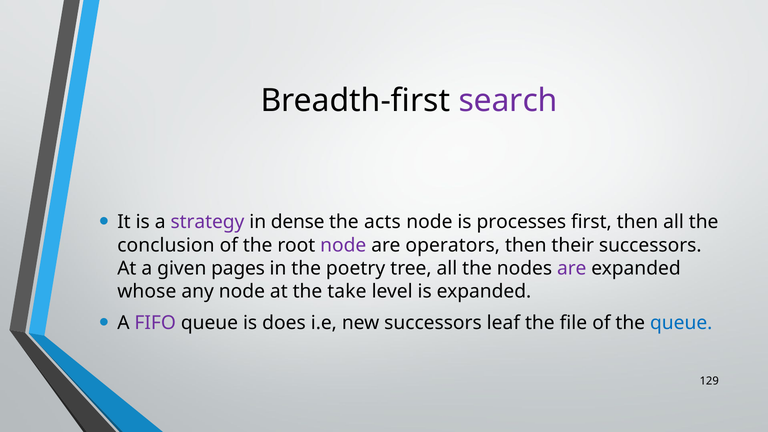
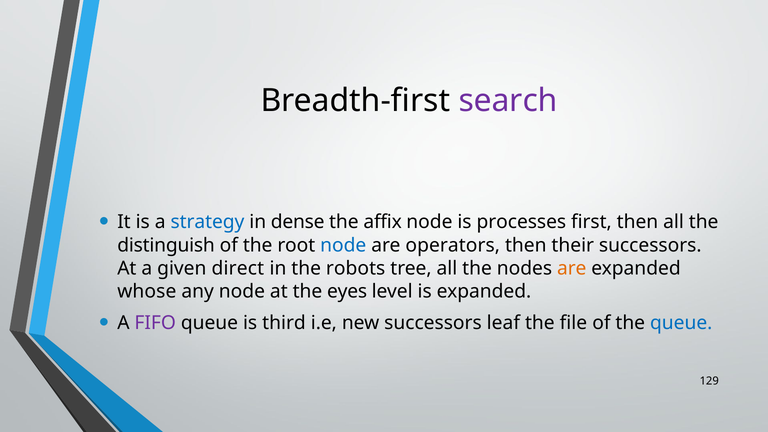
strategy colour: purple -> blue
acts: acts -> affix
conclusion: conclusion -> distinguish
node at (343, 245) colour: purple -> blue
pages: pages -> direct
poetry: poetry -> robots
are at (572, 268) colour: purple -> orange
take: take -> eyes
does: does -> third
